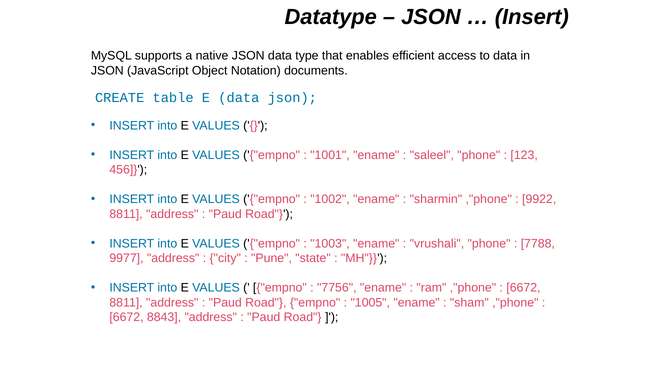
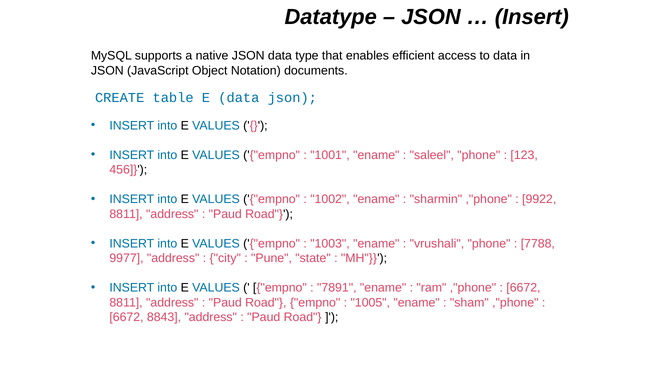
7756: 7756 -> 7891
